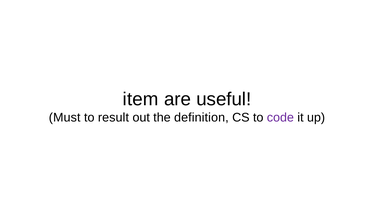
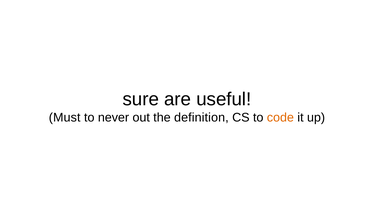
item: item -> sure
result: result -> never
code colour: purple -> orange
